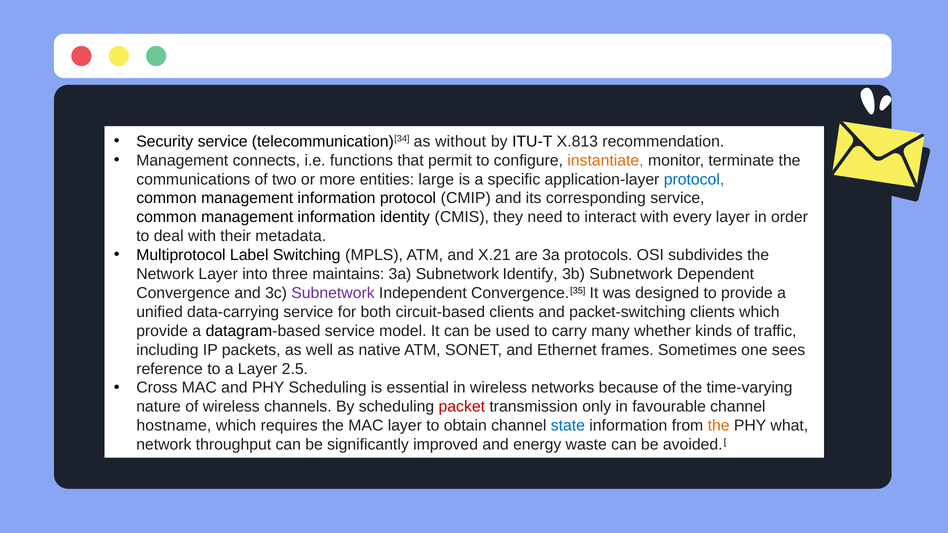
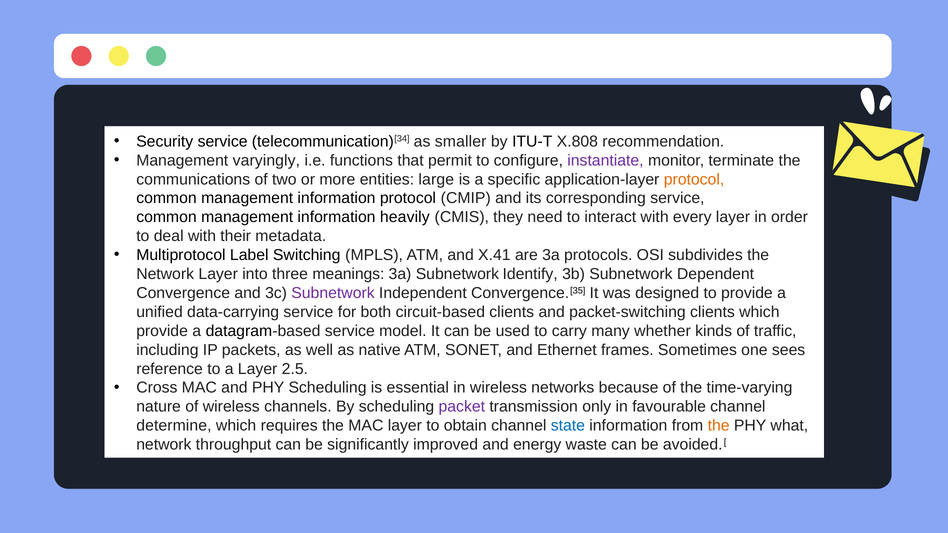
without: without -> smaller
X.813: X.813 -> X.808
connects: connects -> varyingly
instantiate colour: orange -> purple
protocol at (694, 179) colour: blue -> orange
identity: identity -> heavily
X.21: X.21 -> X.41
maintains: maintains -> meanings
packet colour: red -> purple
hostname: hostname -> determine
